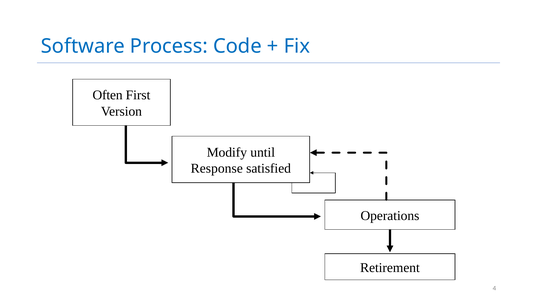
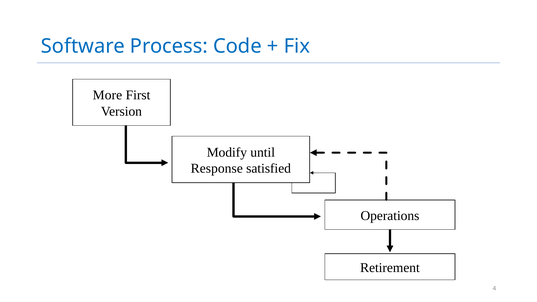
Often: Often -> More
